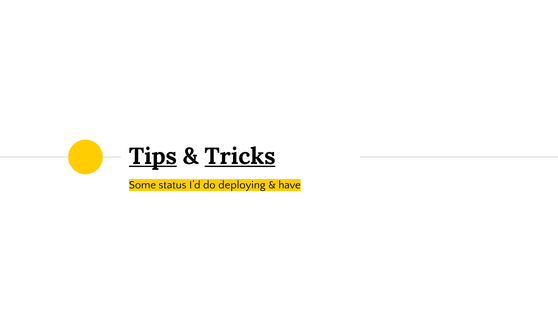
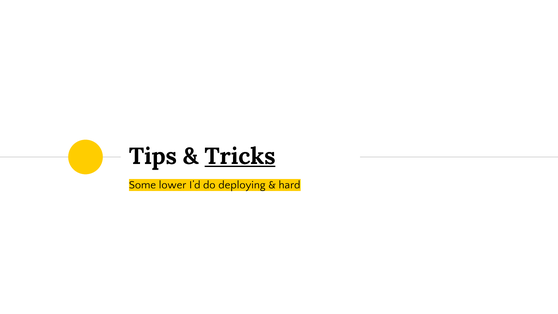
Tips underline: present -> none
status: status -> lower
have: have -> hard
